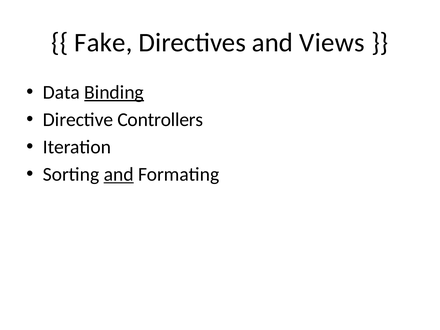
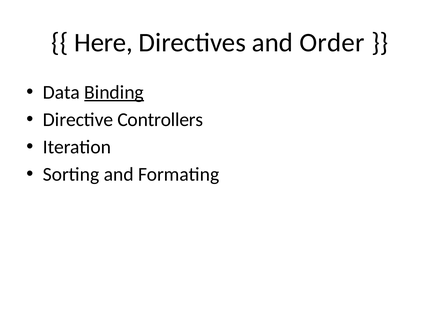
Fake: Fake -> Here
Views: Views -> Order
and at (119, 174) underline: present -> none
